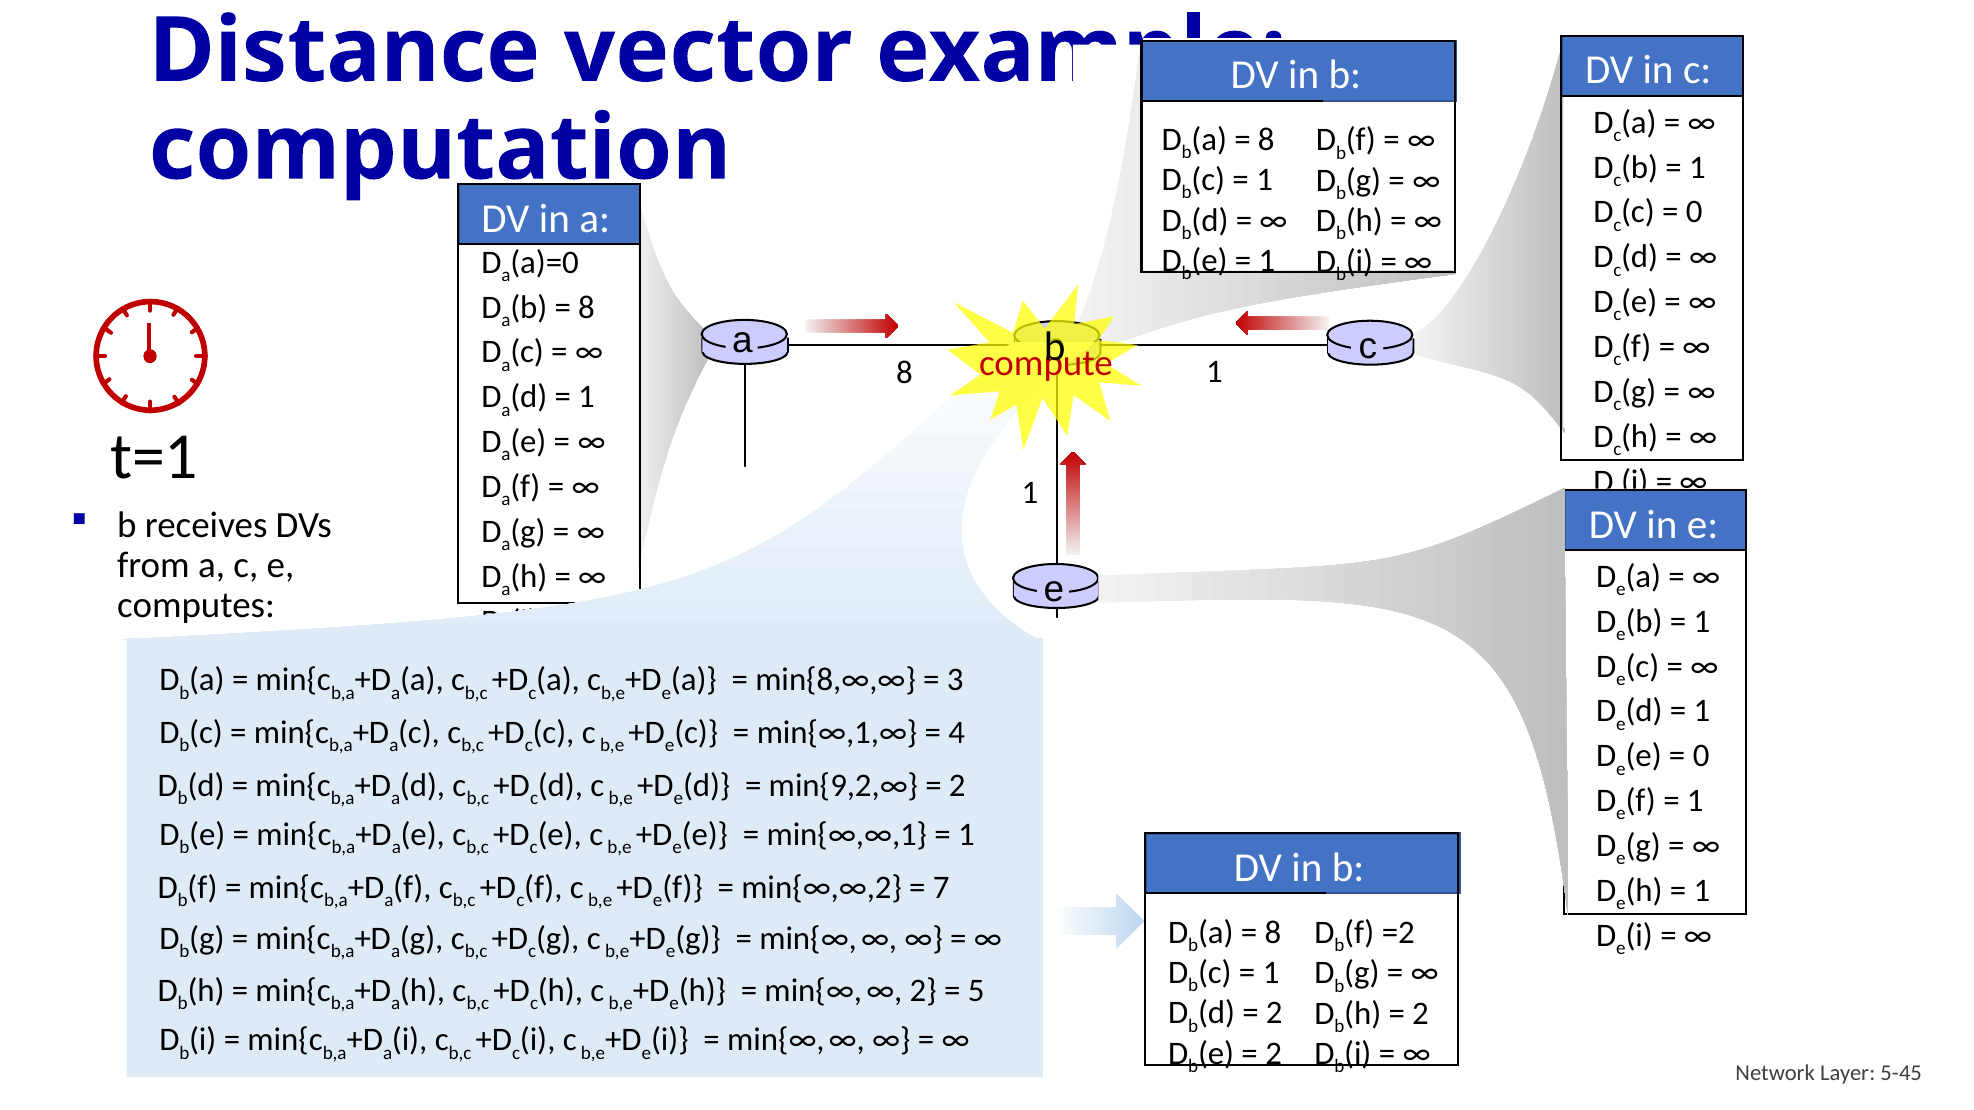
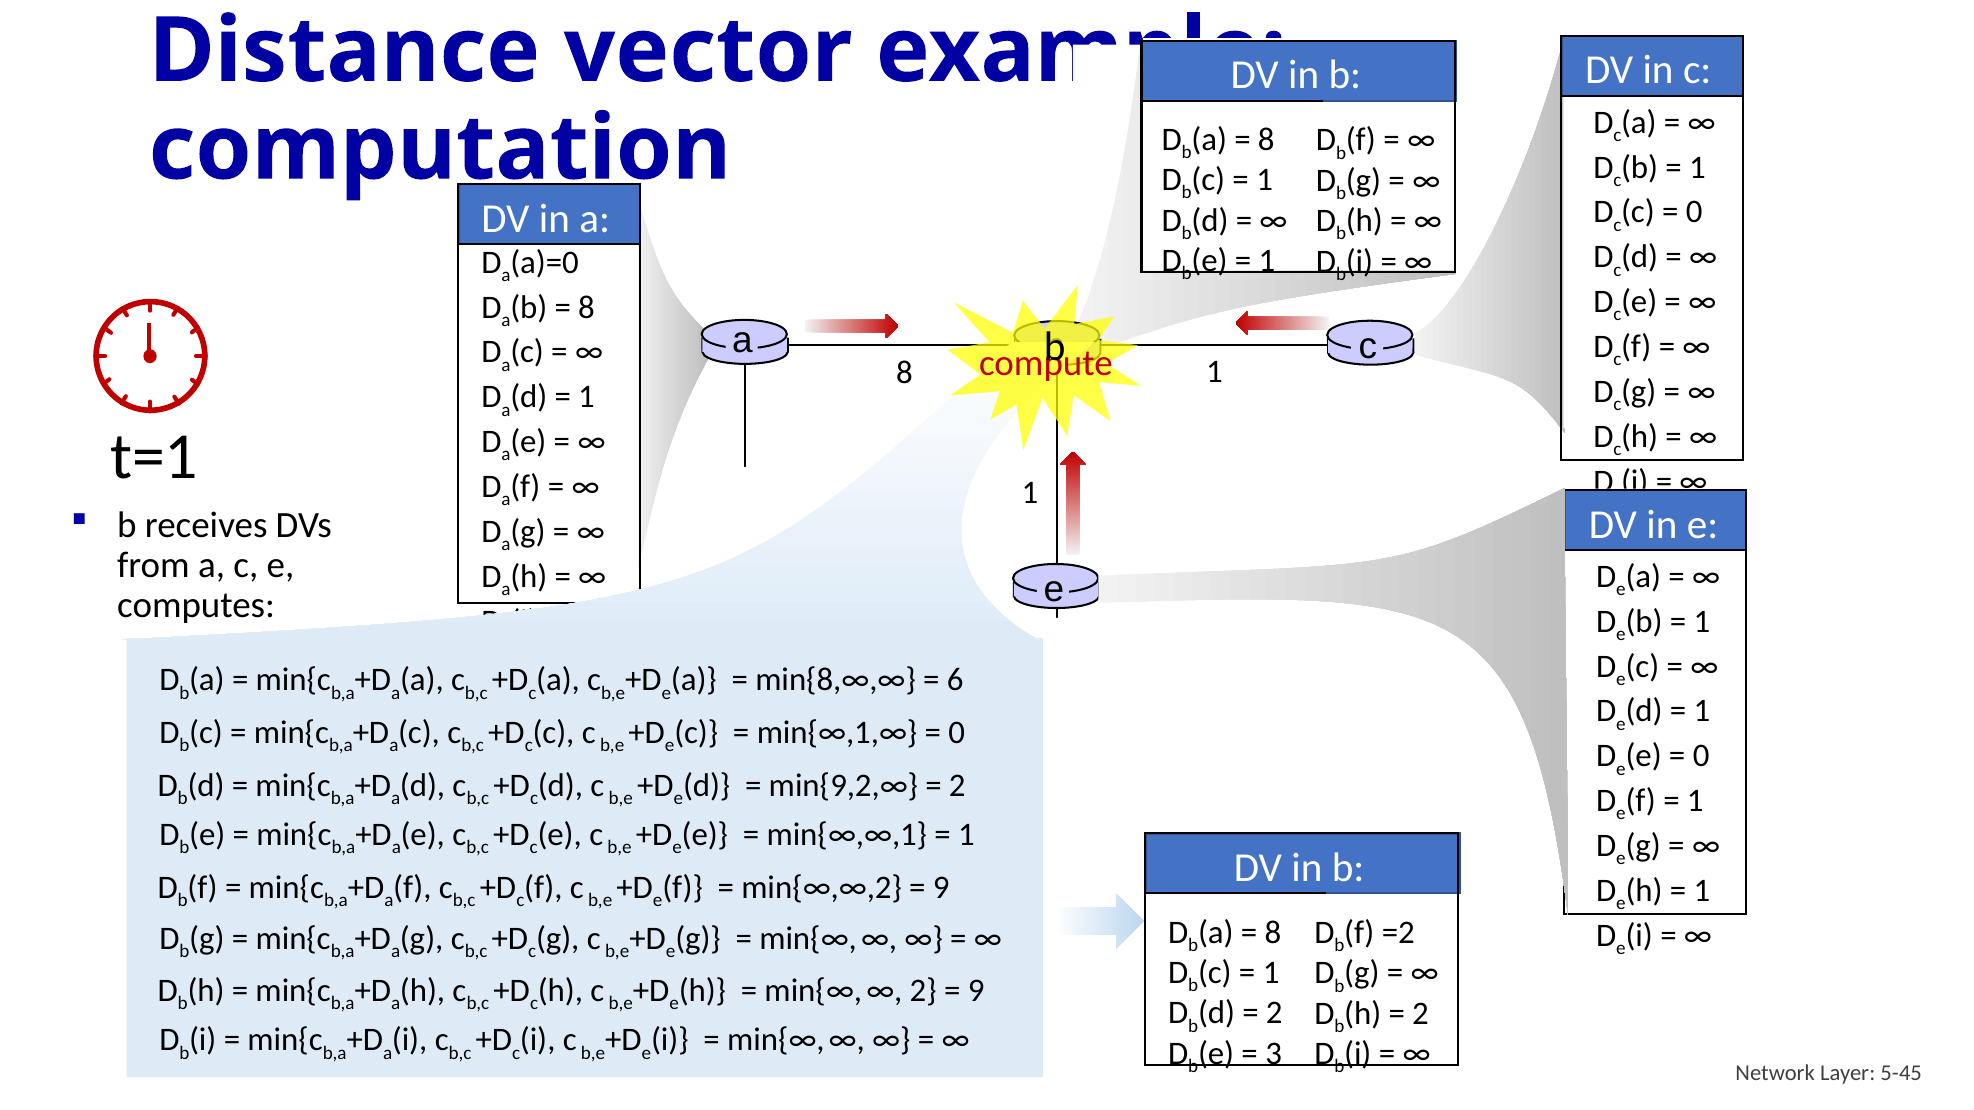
3: 3 -> 6
4 at (957, 733): 4 -> 0
7 at (941, 888): 7 -> 9
5 at (976, 991): 5 -> 9
2 at (1274, 1054): 2 -> 3
